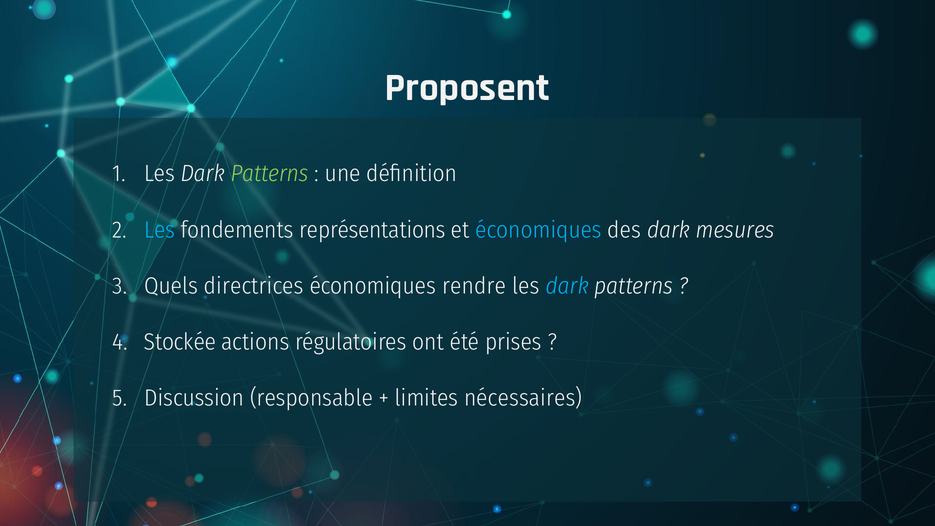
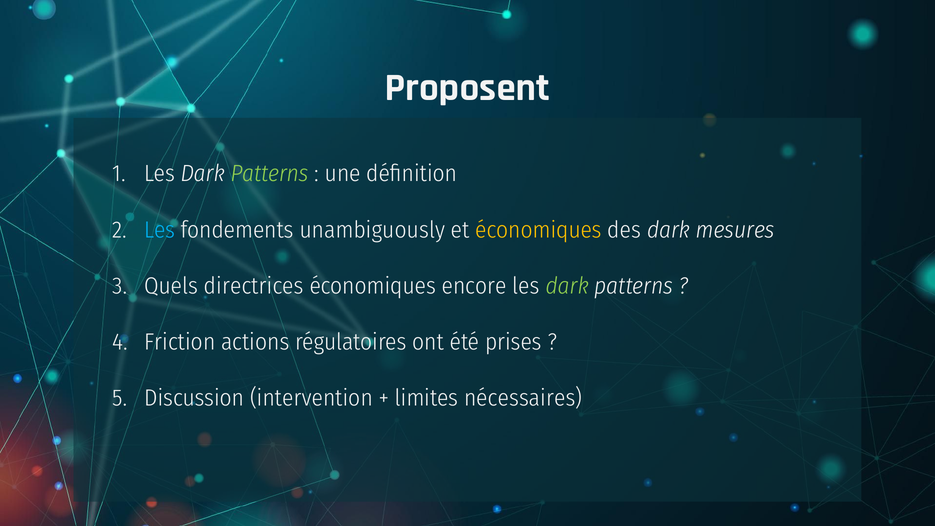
représentations: représentations -> unambiguously
économiques at (539, 230) colour: light blue -> yellow
rendre: rendre -> encore
dark at (567, 286) colour: light blue -> light green
Stockée: Stockée -> Friction
responsable: responsable -> intervention
